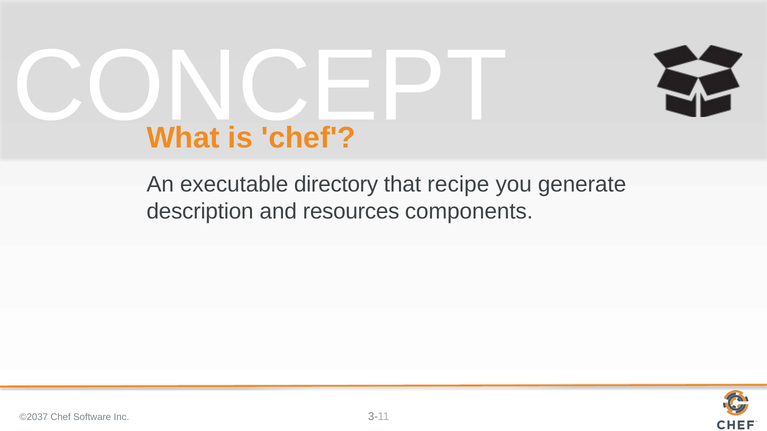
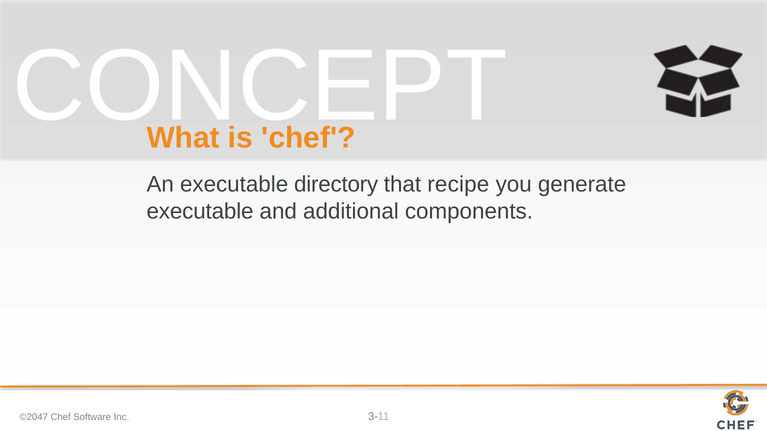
description at (200, 212): description -> executable
resources: resources -> additional
©2037: ©2037 -> ©2047
